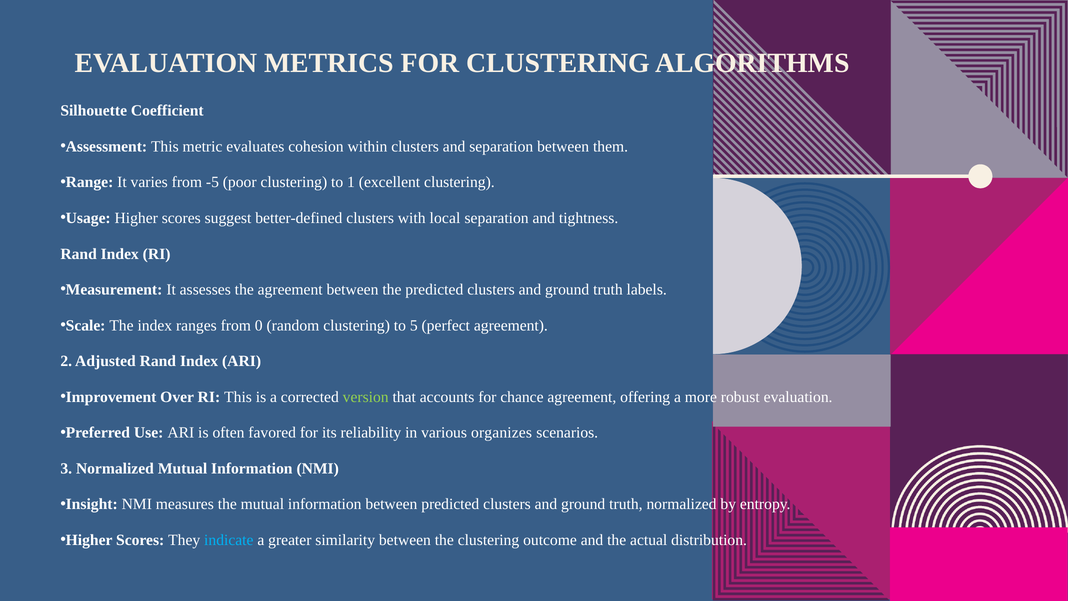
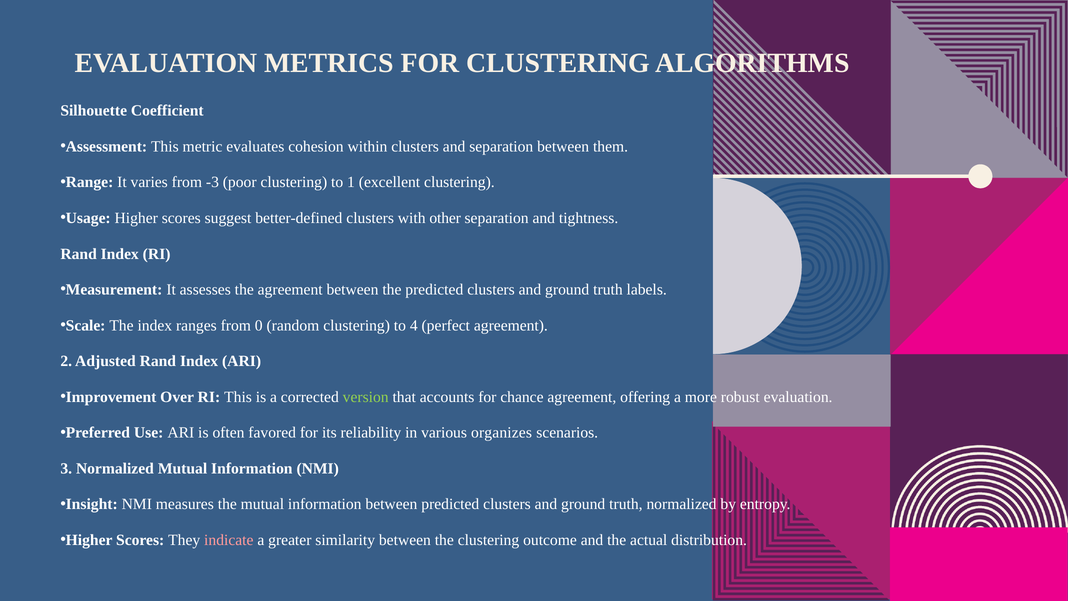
-5: -5 -> -3
local: local -> other
5: 5 -> 4
indicate colour: light blue -> pink
